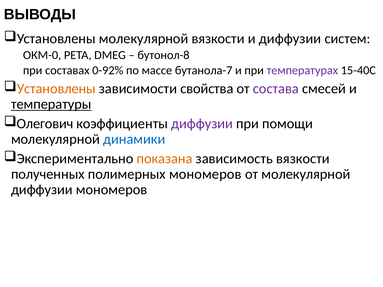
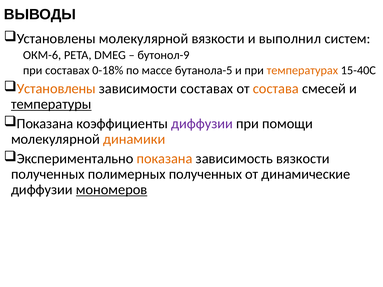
и диффузии: диффузии -> выполнил
ОКМ-0: ОКМ-0 -> ОКМ-6
бутонол-8: бутонол-8 -> бутонол-9
0-92%: 0-92% -> 0-18%
бутанола-7: бутанола-7 -> бутанола-5
температурах colour: purple -> orange
зависимости свойства: свойства -> составах
состава colour: purple -> orange
Олегович at (45, 124): Олегович -> Показана
динамики colour: blue -> orange
полимерных мономеров: мономеров -> полученных
от молекулярной: молекулярной -> динамические
мономеров at (112, 190) underline: none -> present
